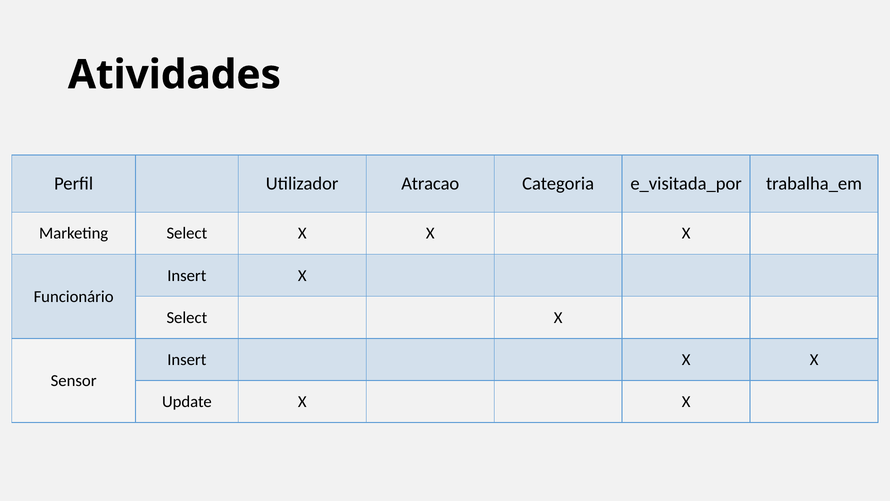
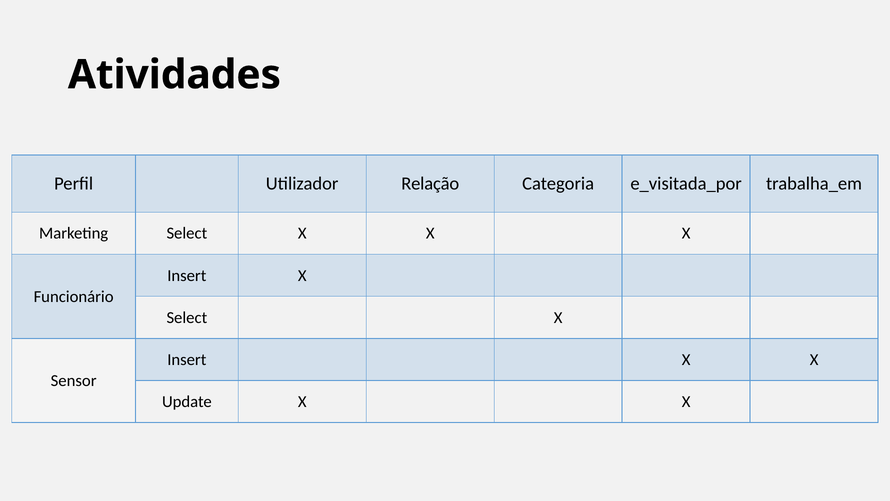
Atracao: Atracao -> Relação
